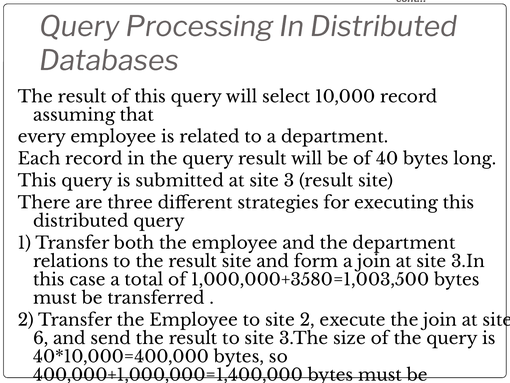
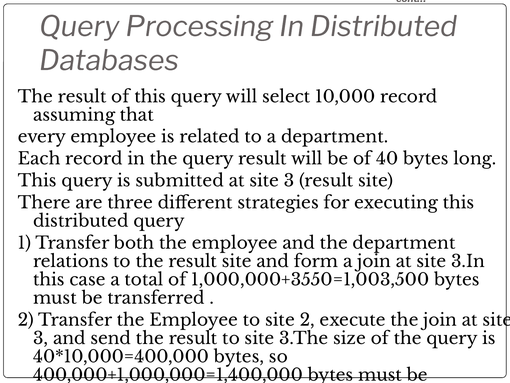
1,000,000+3580=1,003,500: 1,000,000+3580=1,003,500 -> 1,000,000+3550=1,003,500
6 at (41, 338): 6 -> 3
